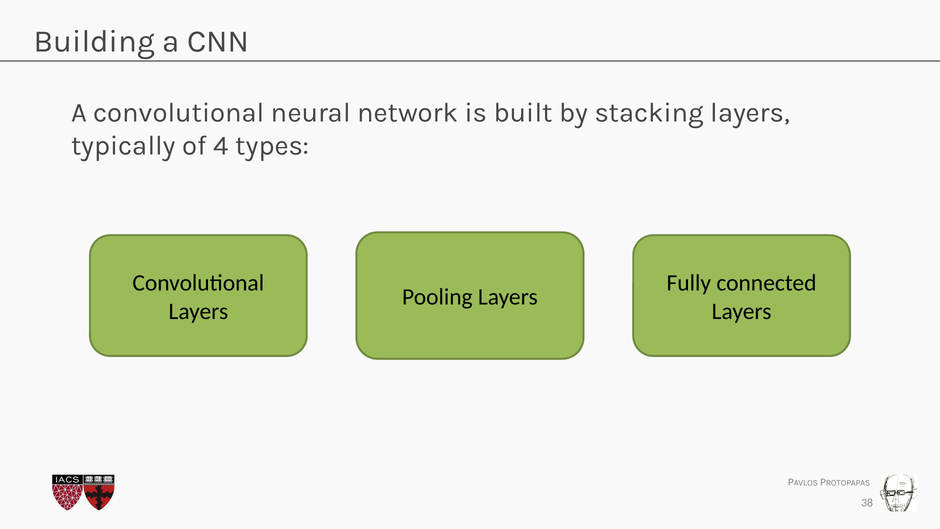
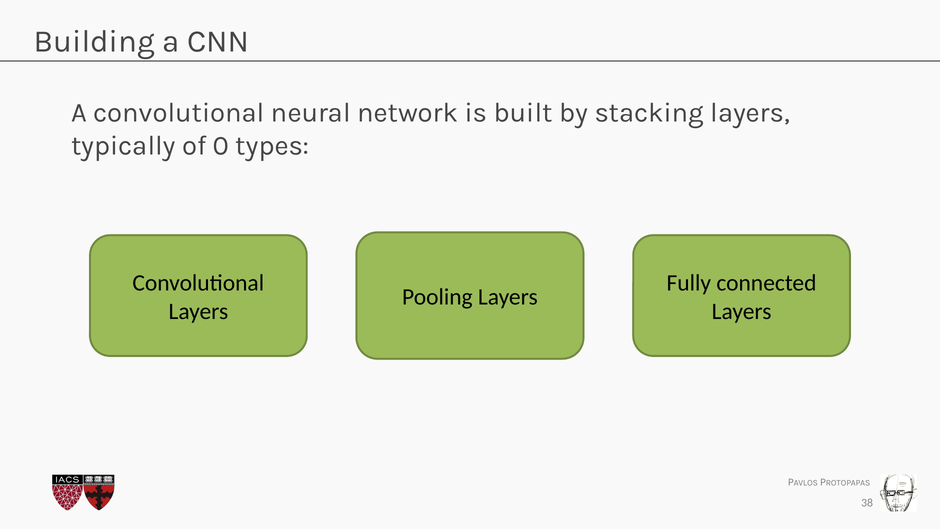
4: 4 -> 0
